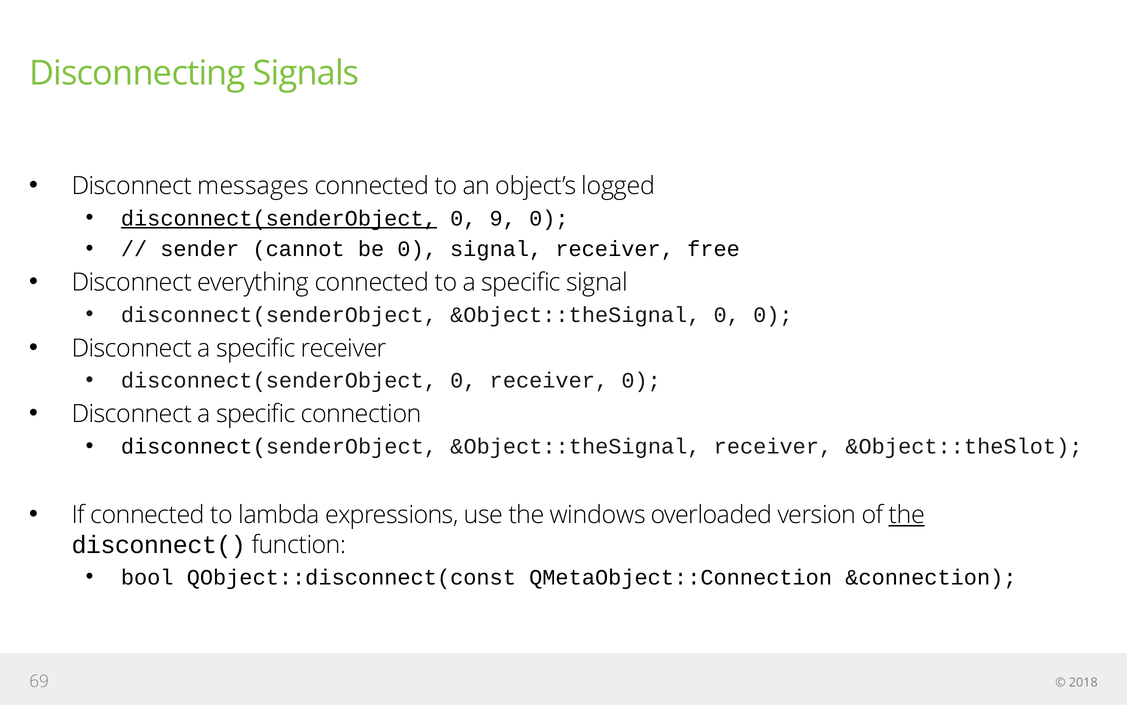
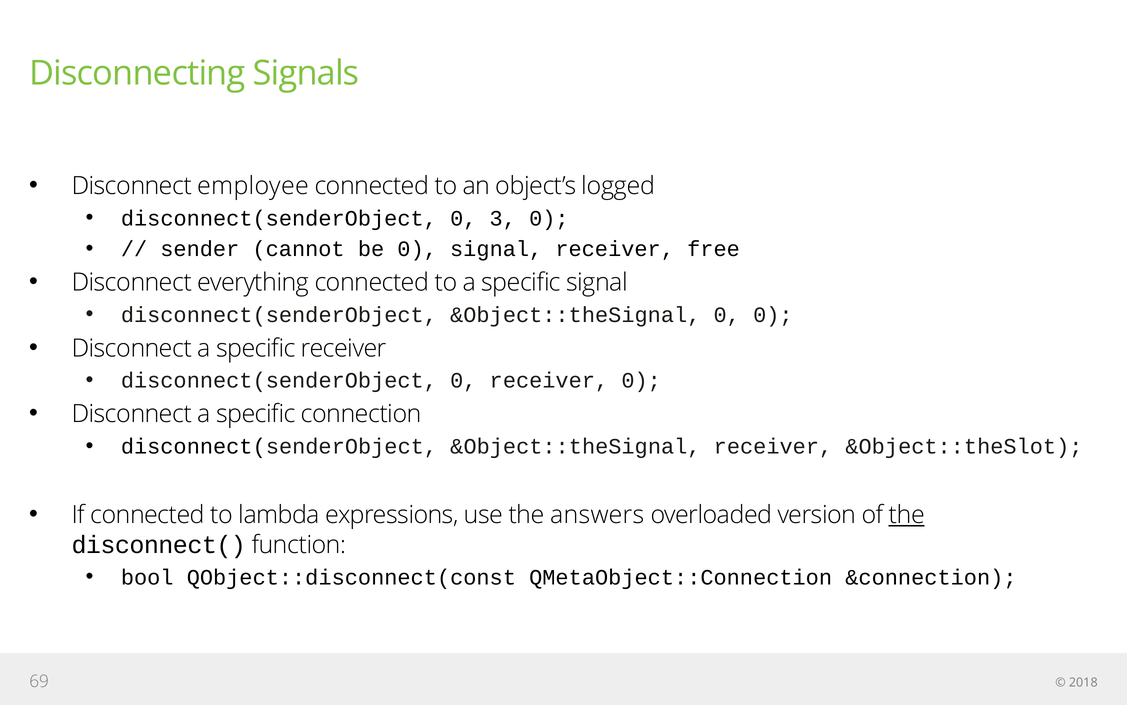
messages: messages -> employee
disconnect(senderObject at (279, 218) underline: present -> none
9: 9 -> 3
windows: windows -> answers
